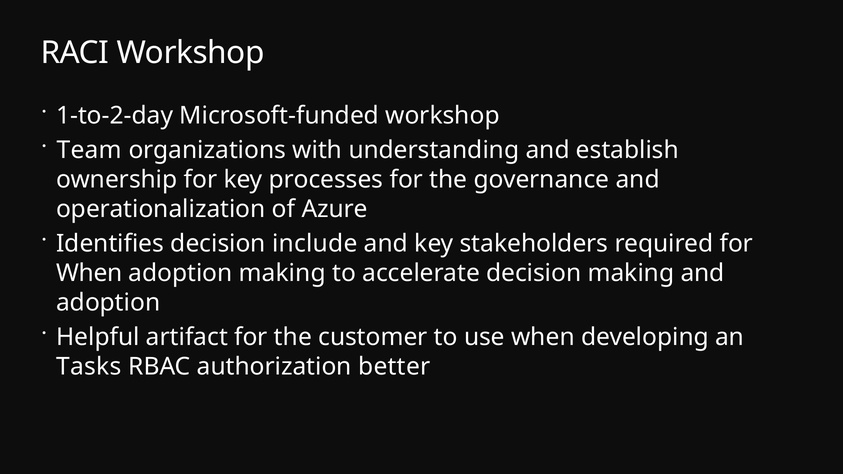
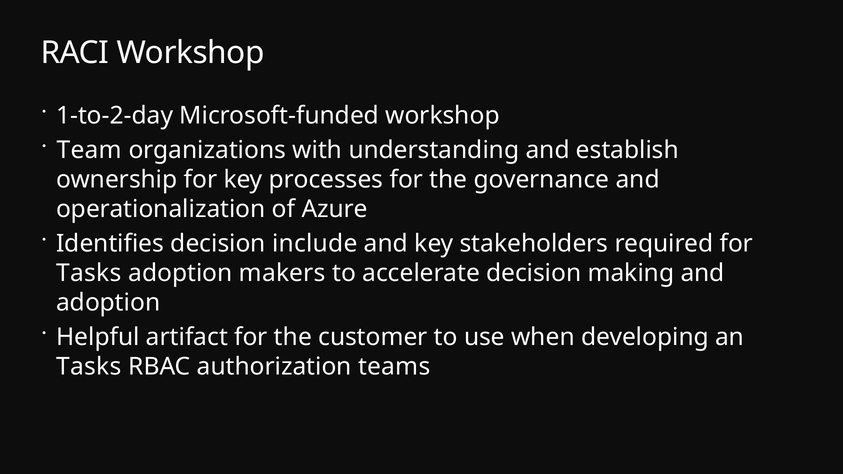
When at (89, 273): When -> Tasks
adoption making: making -> makers
better: better -> teams
